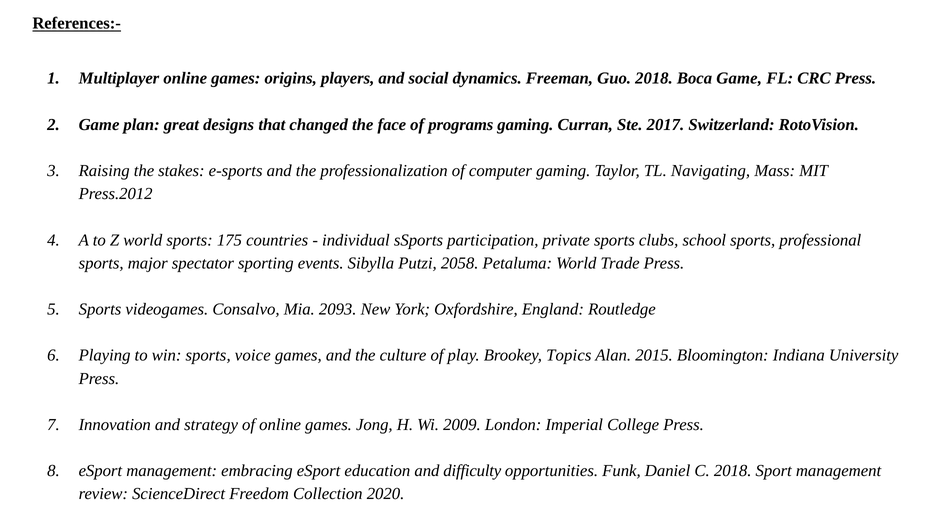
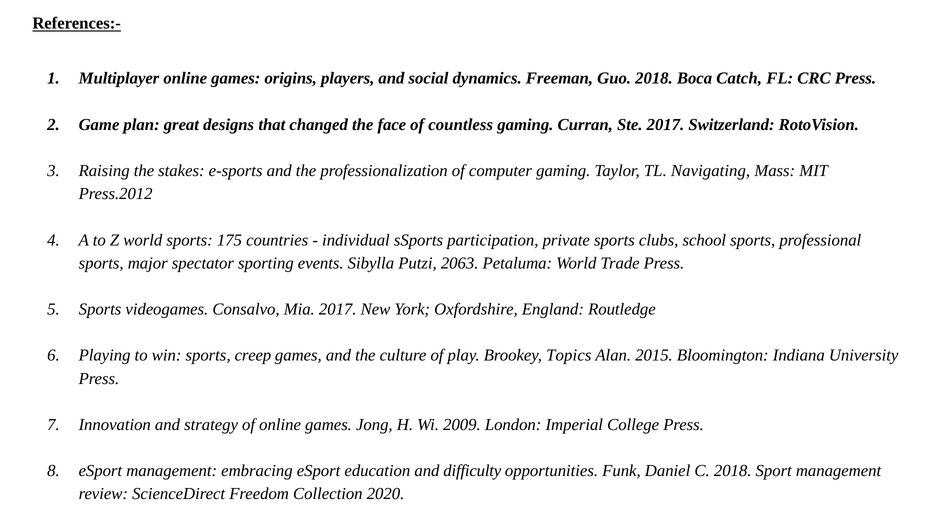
Boca Game: Game -> Catch
programs: programs -> countless
2058: 2058 -> 2063
Mia 2093: 2093 -> 2017
voice: voice -> creep
